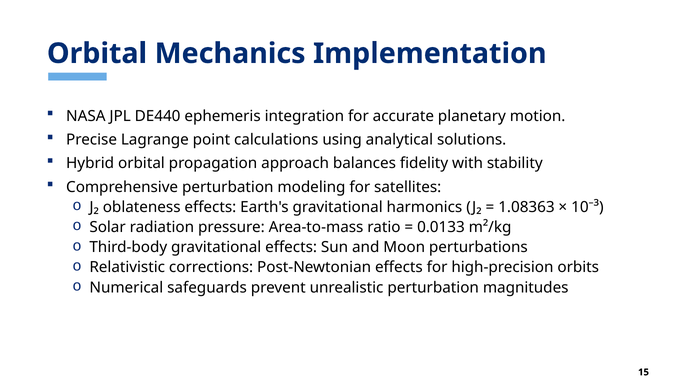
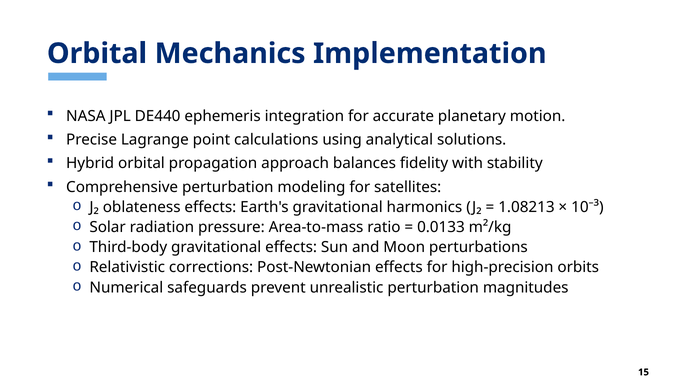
1.08363: 1.08363 -> 1.08213
